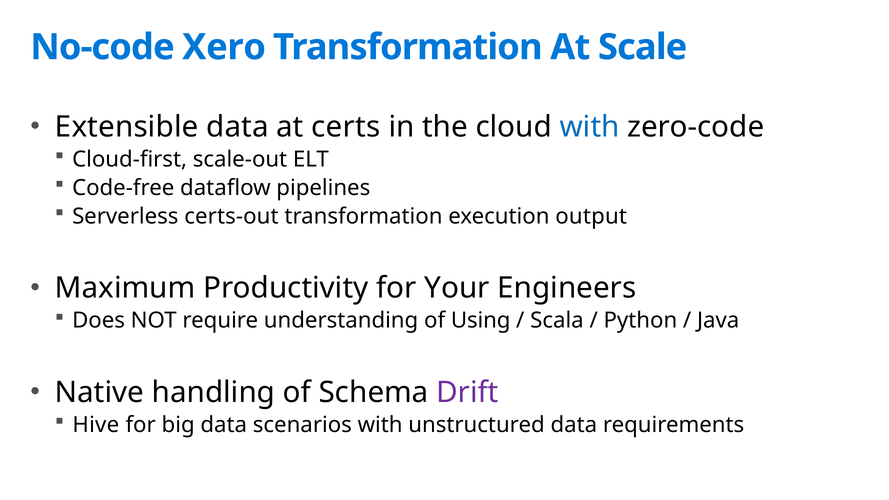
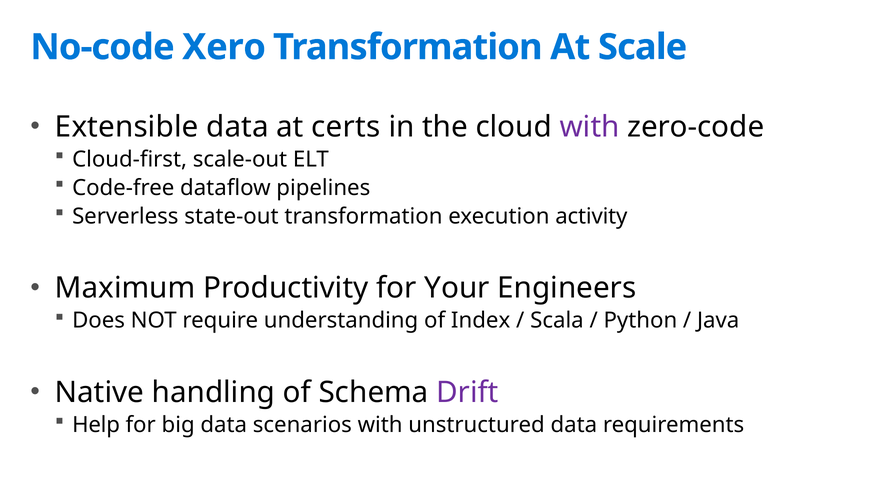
with at (590, 127) colour: blue -> purple
certs-out: certs-out -> state-out
output: output -> activity
Using: Using -> Index
Hive: Hive -> Help
